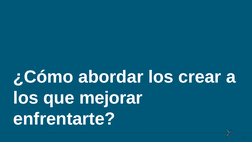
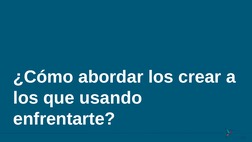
mejorar: mejorar -> usando
